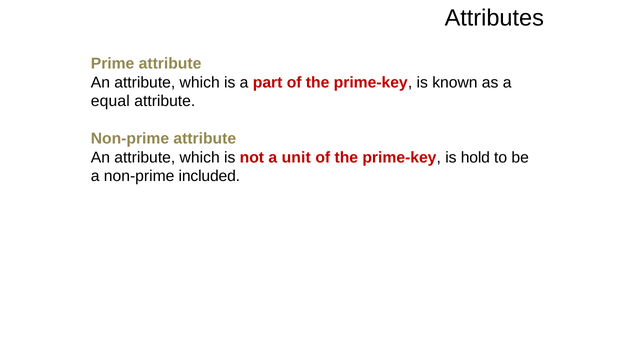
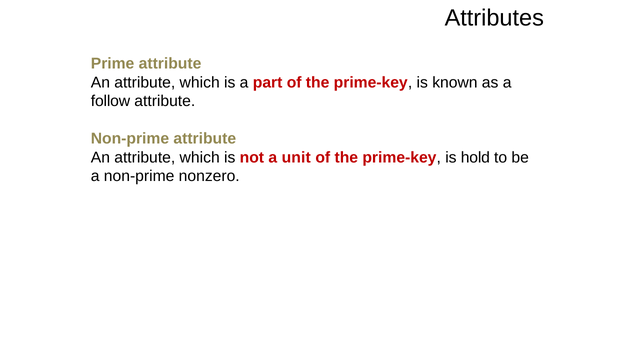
equal: equal -> follow
included: included -> nonzero
